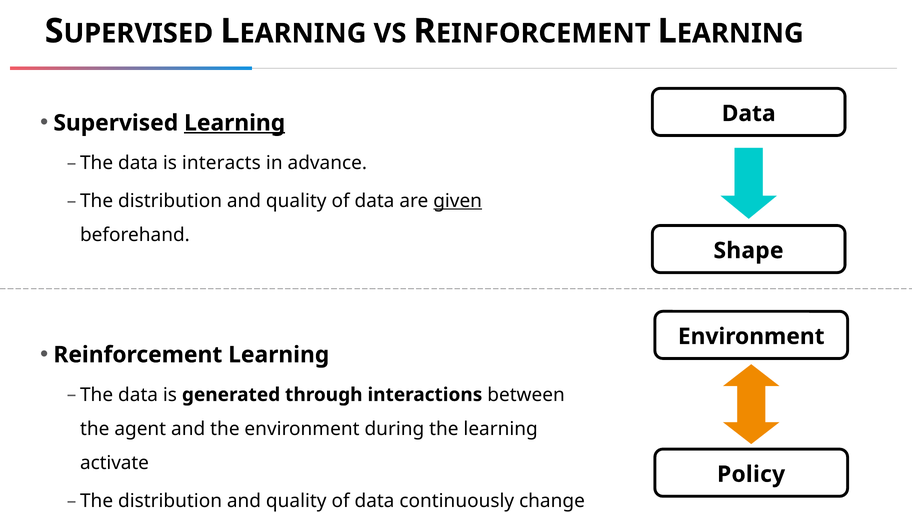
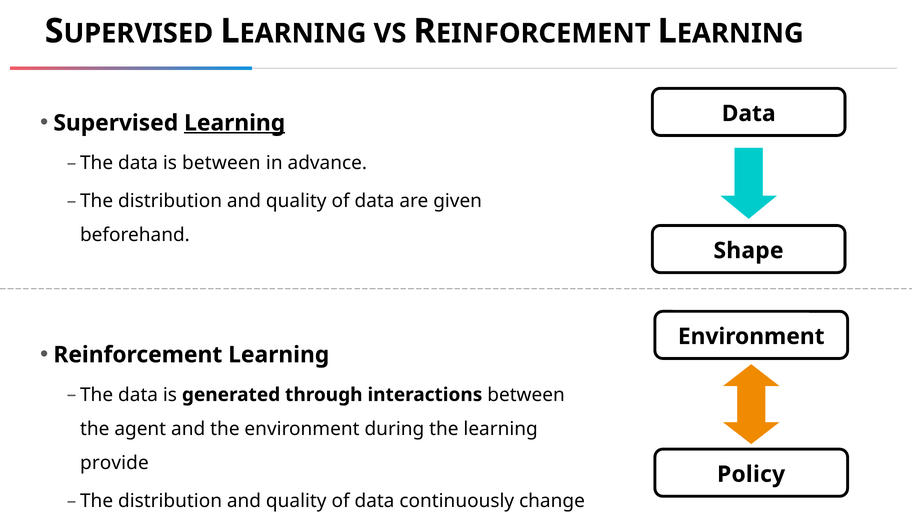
is interacts: interacts -> between
given underline: present -> none
activate: activate -> provide
